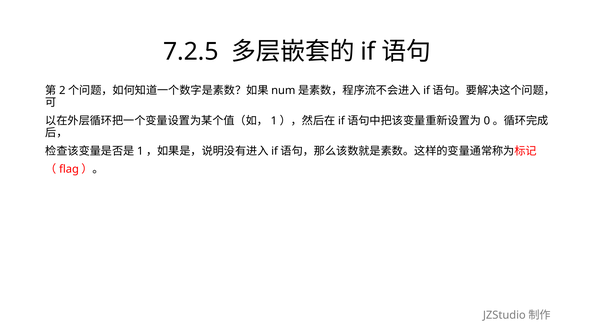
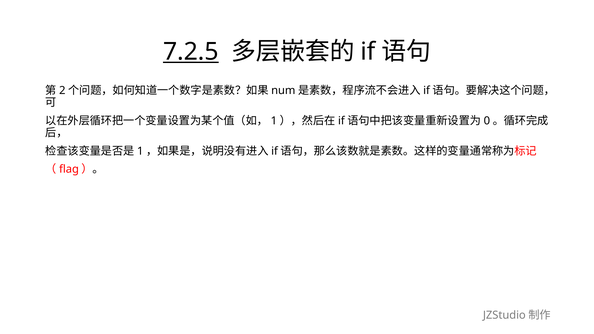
7.2.5 underline: none -> present
